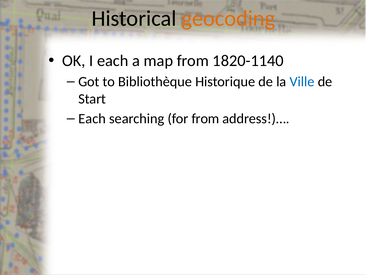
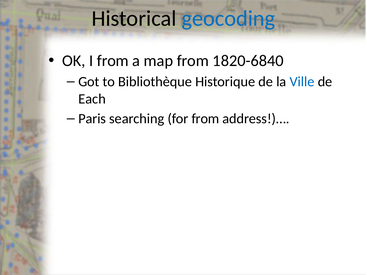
geocoding colour: orange -> blue
I each: each -> from
1820-1140: 1820-1140 -> 1820-6840
Start: Start -> Each
Each at (92, 119): Each -> Paris
